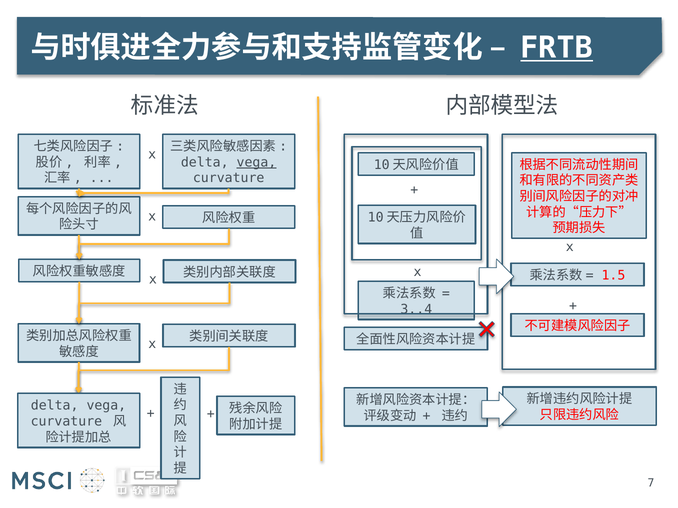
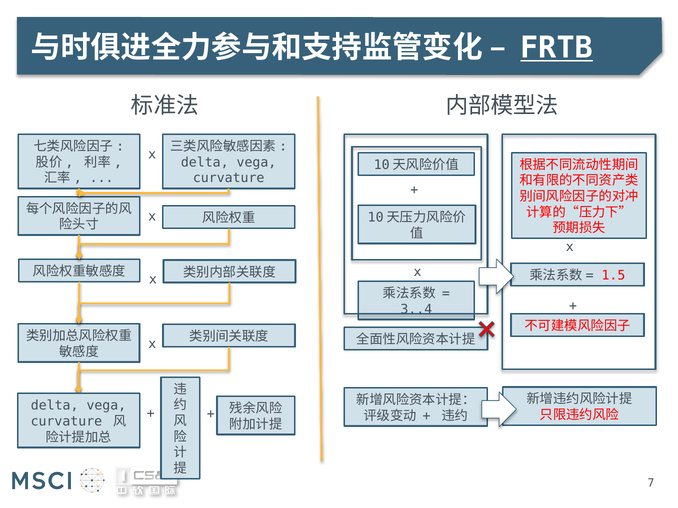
vega at (256, 162) underline: present -> none
